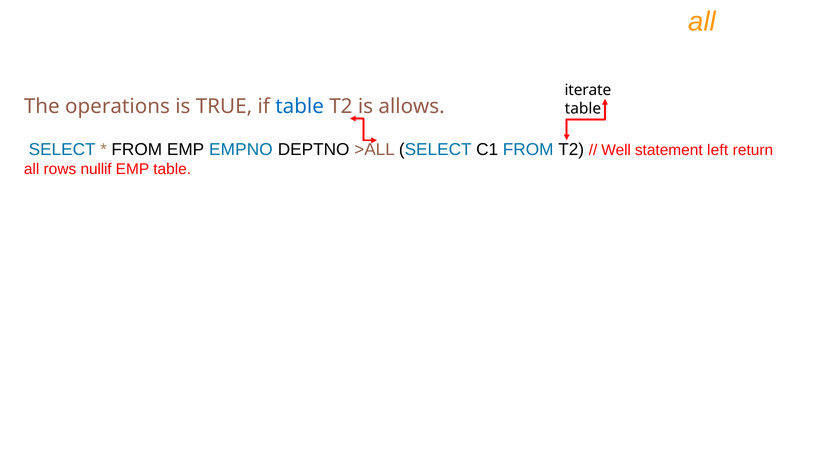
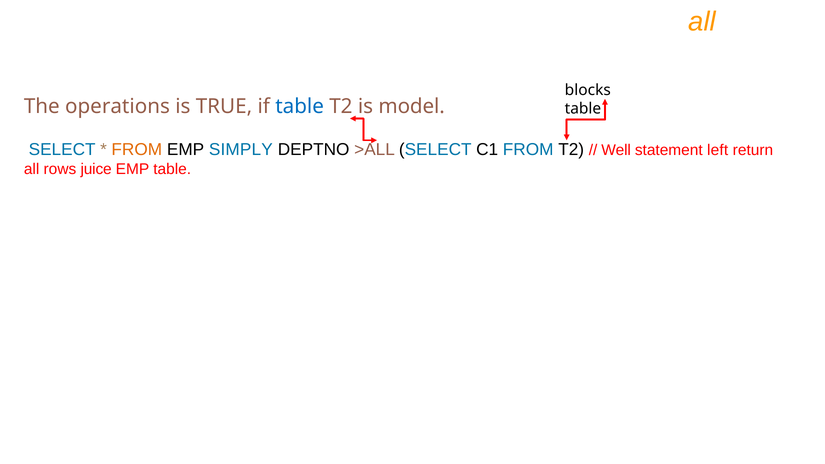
iterate: iterate -> blocks
allows: allows -> model
FROM at (137, 150) colour: black -> orange
EMPNO: EMPNO -> SIMPLY
nullif: nullif -> juice
